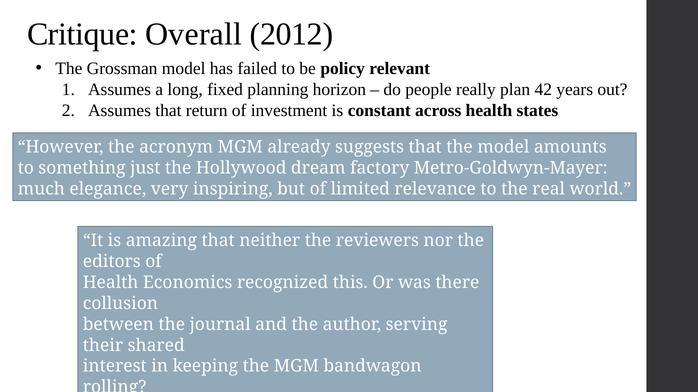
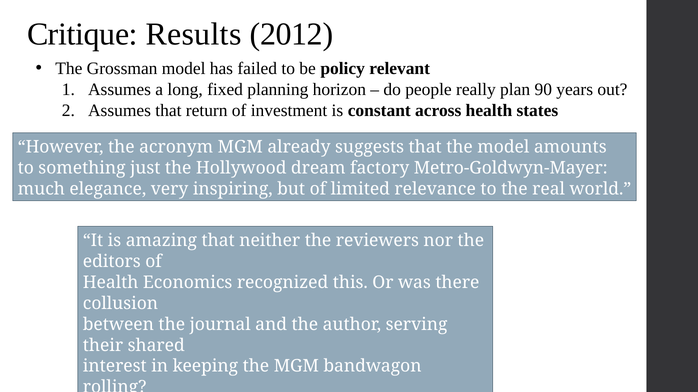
Overall: Overall -> Results
42: 42 -> 90
